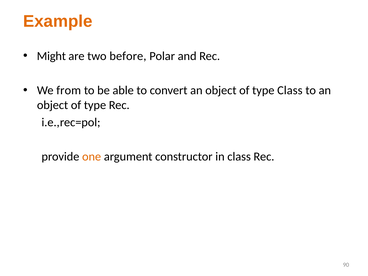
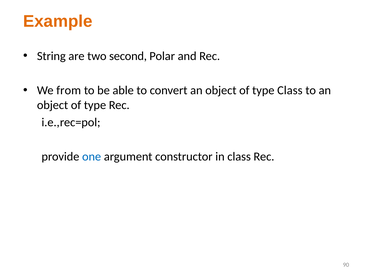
Might: Might -> String
before: before -> second
one colour: orange -> blue
